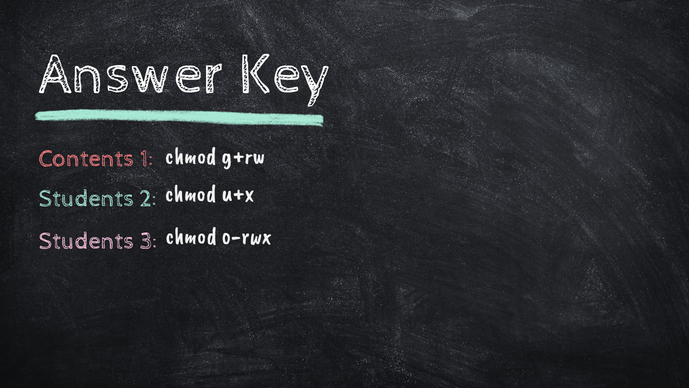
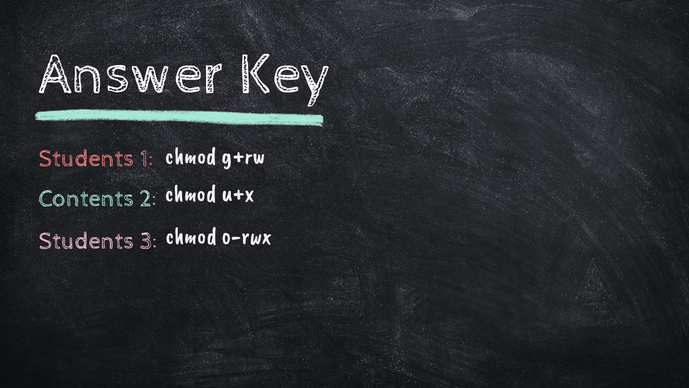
Contents at (87, 158): Contents -> Students
Students at (87, 198): Students -> Contents
